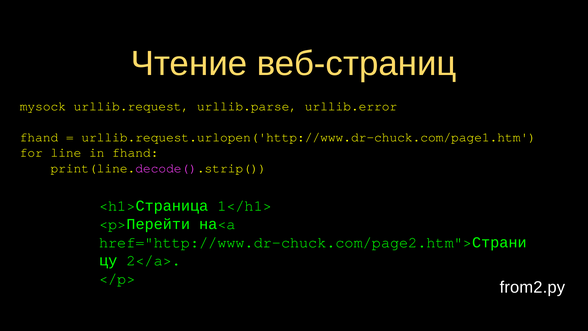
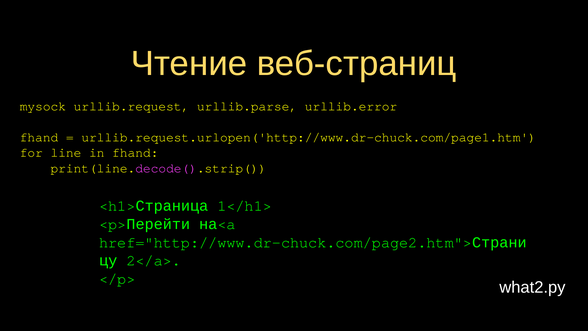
from2.py: from2.py -> what2.py
